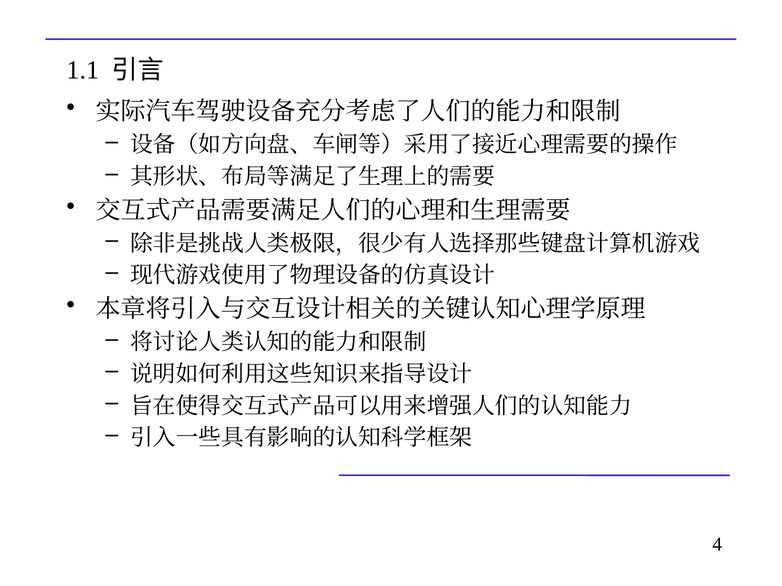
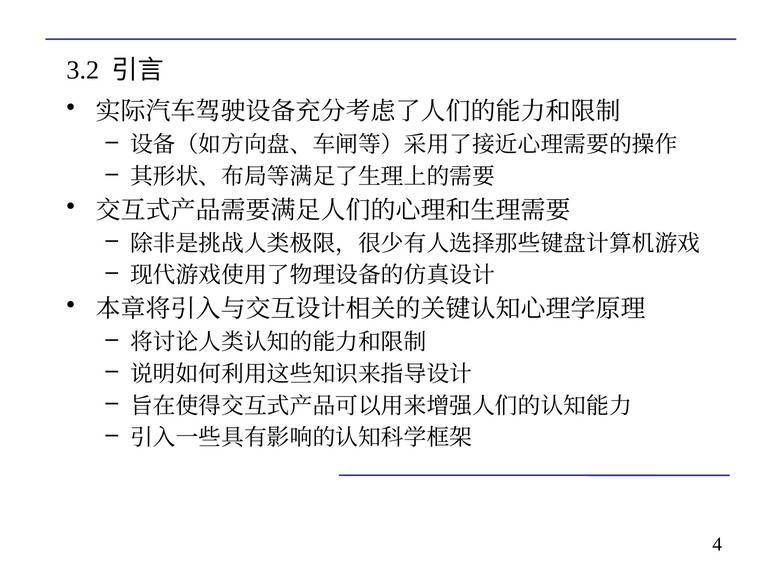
1.1: 1.1 -> 3.2
